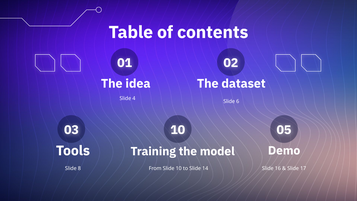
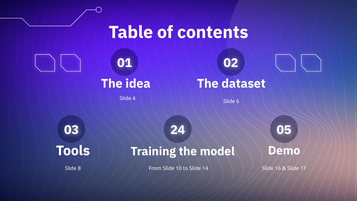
03 10: 10 -> 24
